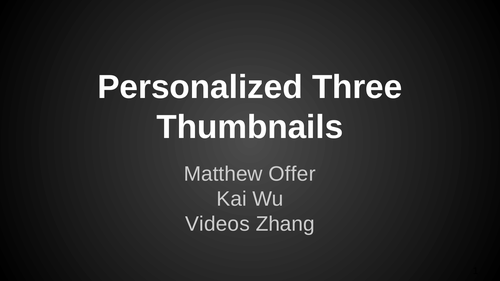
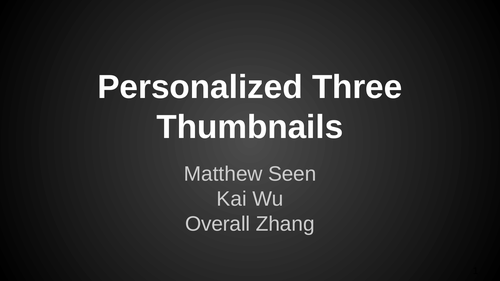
Offer: Offer -> Seen
Videos: Videos -> Overall
